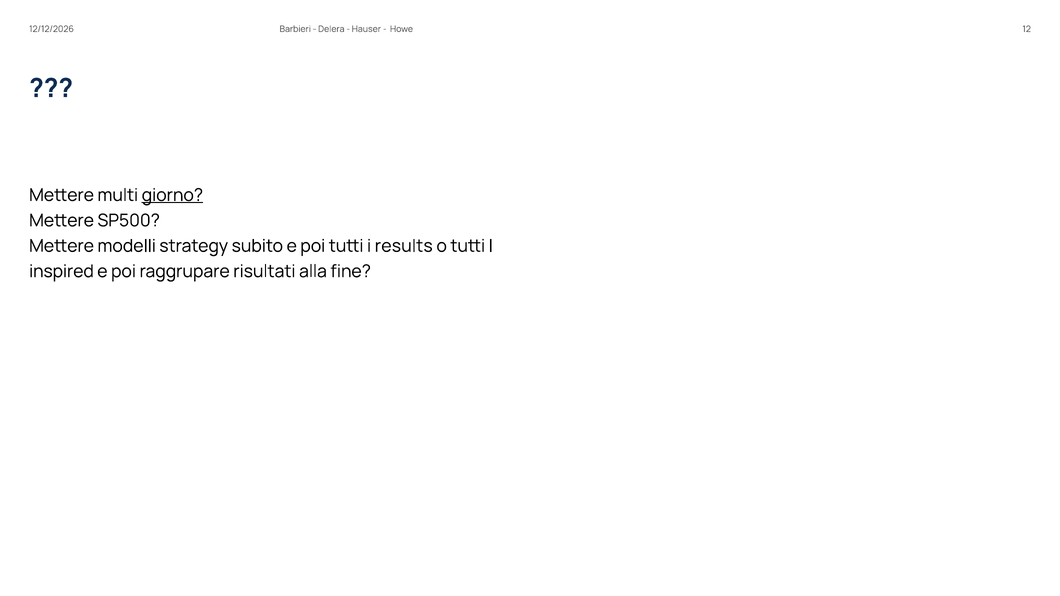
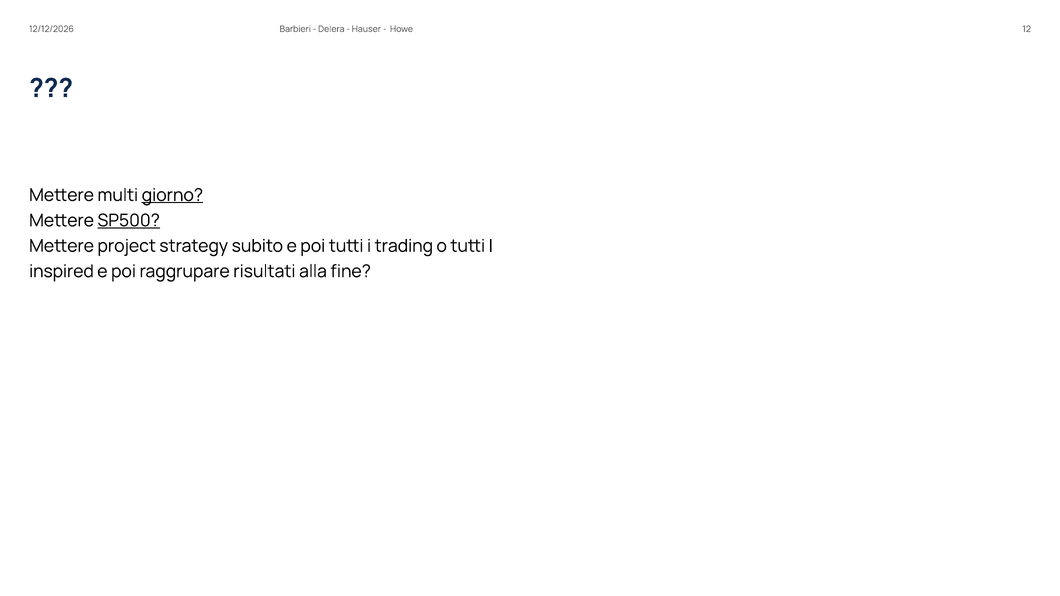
SP500 underline: none -> present
modelli: modelli -> project
results: results -> trading
